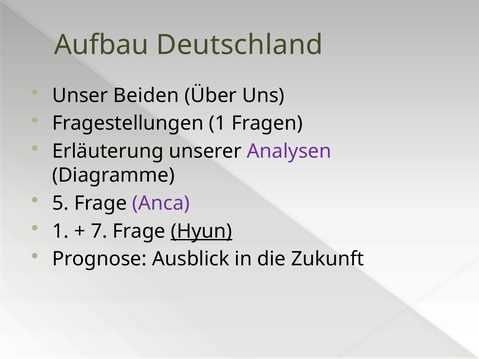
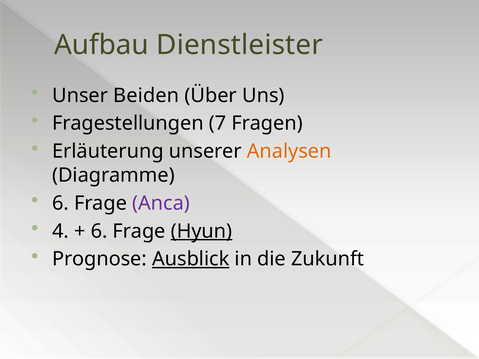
Deutschland: Deutschland -> Dienstleister
Fragestellungen 1: 1 -> 7
Analysen colour: purple -> orange
5 at (61, 203): 5 -> 6
1 at (61, 231): 1 -> 4
7 at (99, 231): 7 -> 6
Ausblick underline: none -> present
